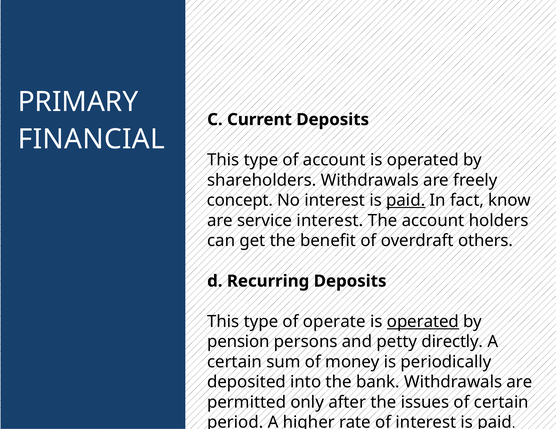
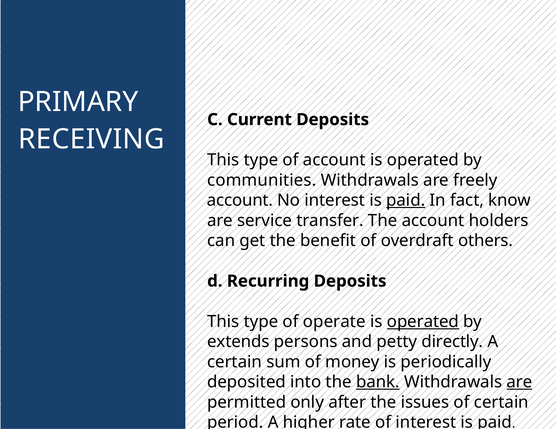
FINANCIAL: FINANCIAL -> RECEIVING
shareholders: shareholders -> communities
concept at (240, 201): concept -> account
service interest: interest -> transfer
pension: pension -> extends
bank underline: none -> present
are at (519, 383) underline: none -> present
